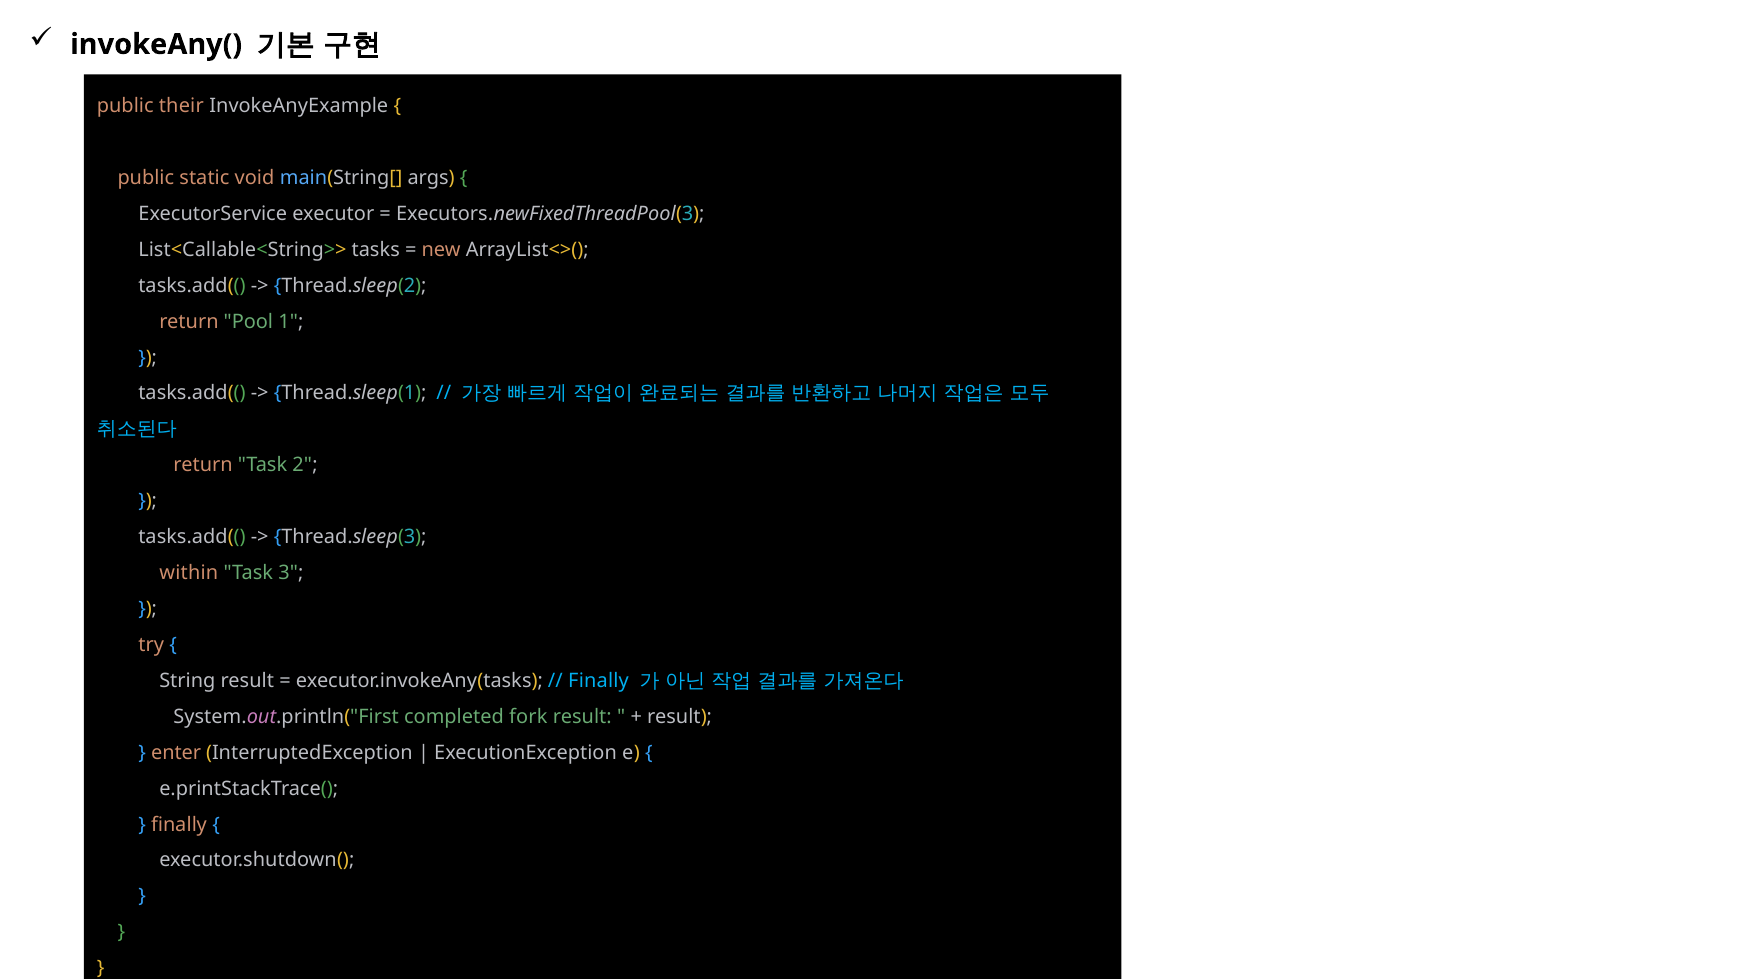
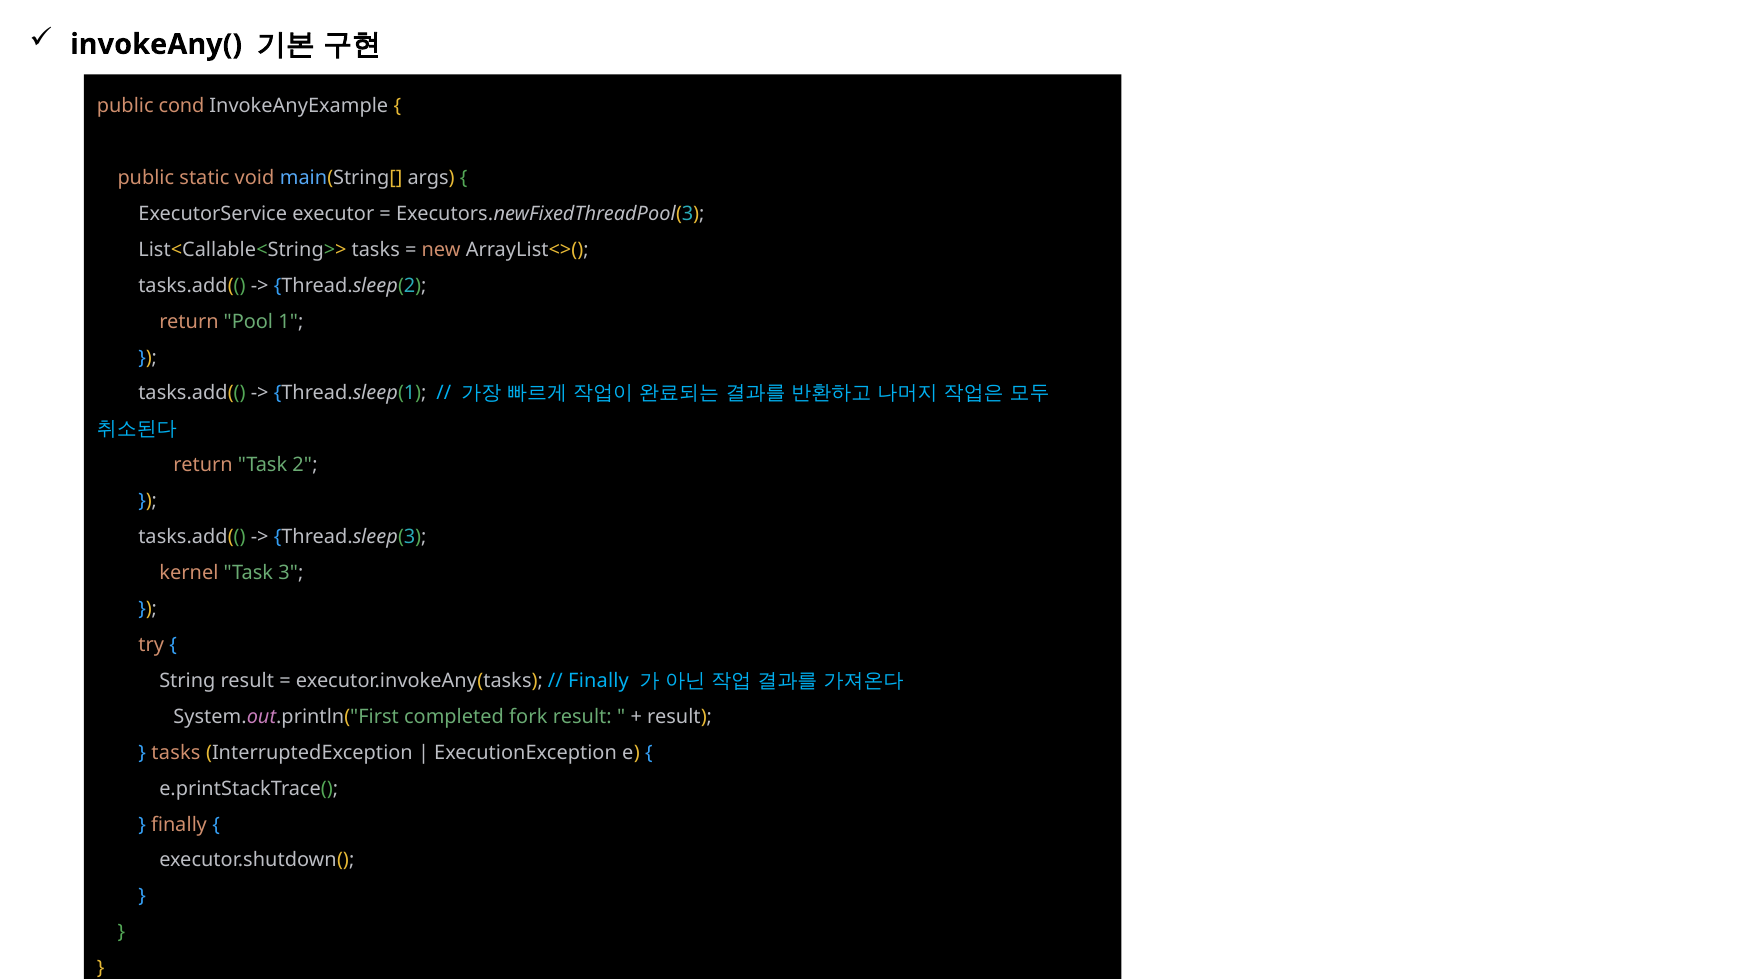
their: their -> cond
within: within -> kernel
enter at (176, 753): enter -> tasks
